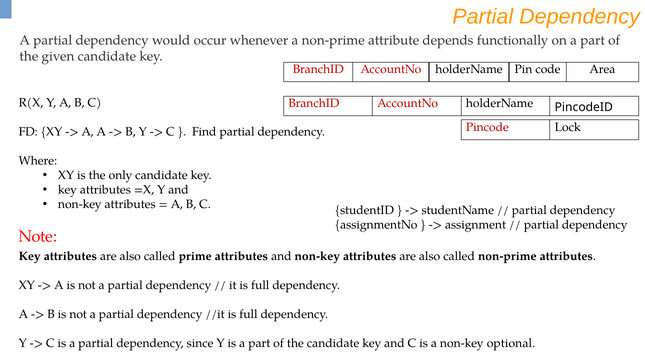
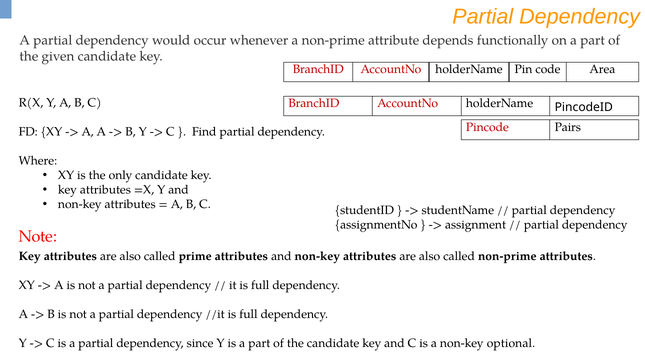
Lock: Lock -> Pairs
